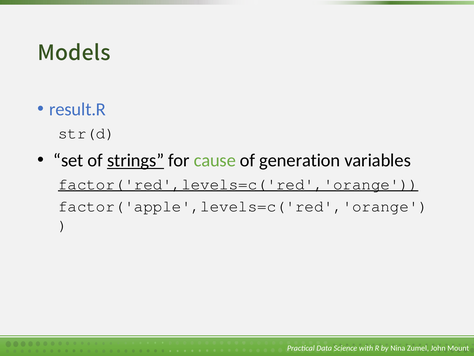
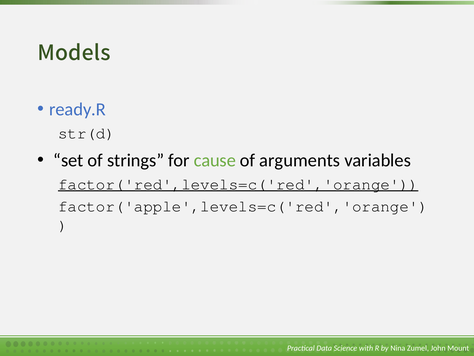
result.R: result.R -> ready.R
strings underline: present -> none
generation: generation -> arguments
